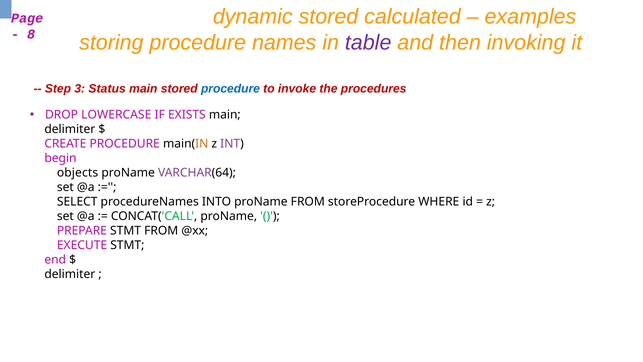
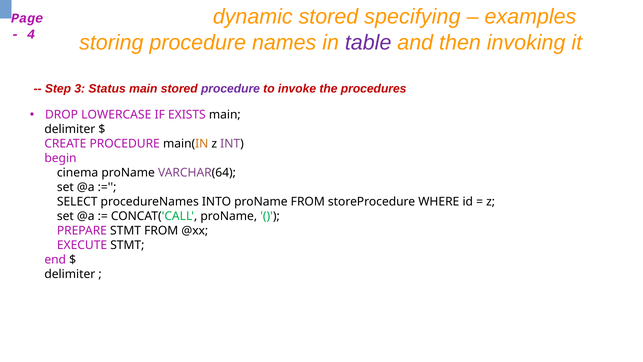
calculated: calculated -> specifying
8: 8 -> 4
procedure at (230, 89) colour: blue -> purple
objects: objects -> cinema
